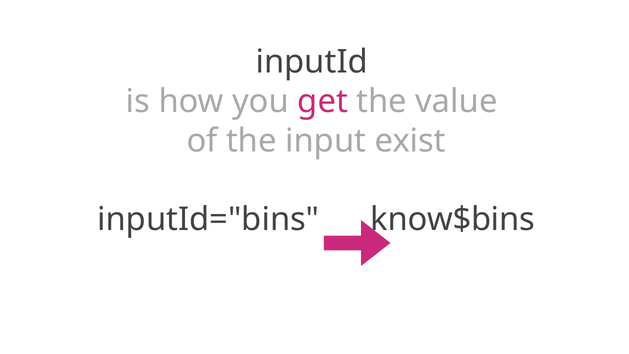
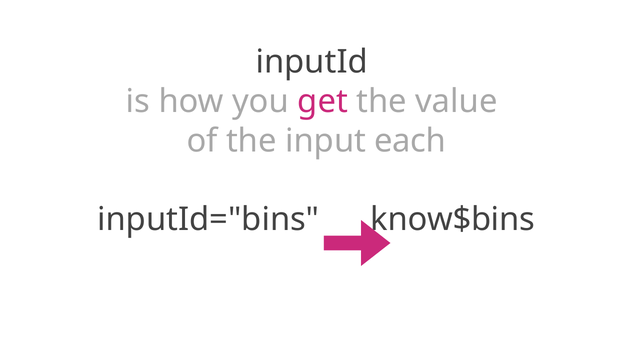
exist: exist -> each
